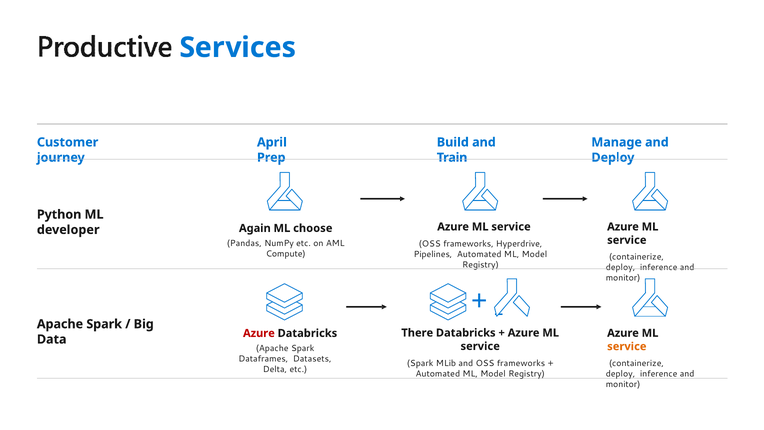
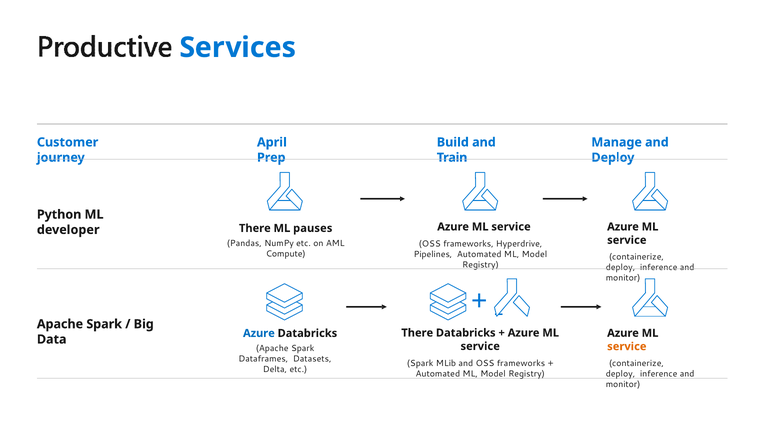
developer Again: Again -> There
choose: choose -> pauses
Azure at (259, 333) colour: red -> blue
